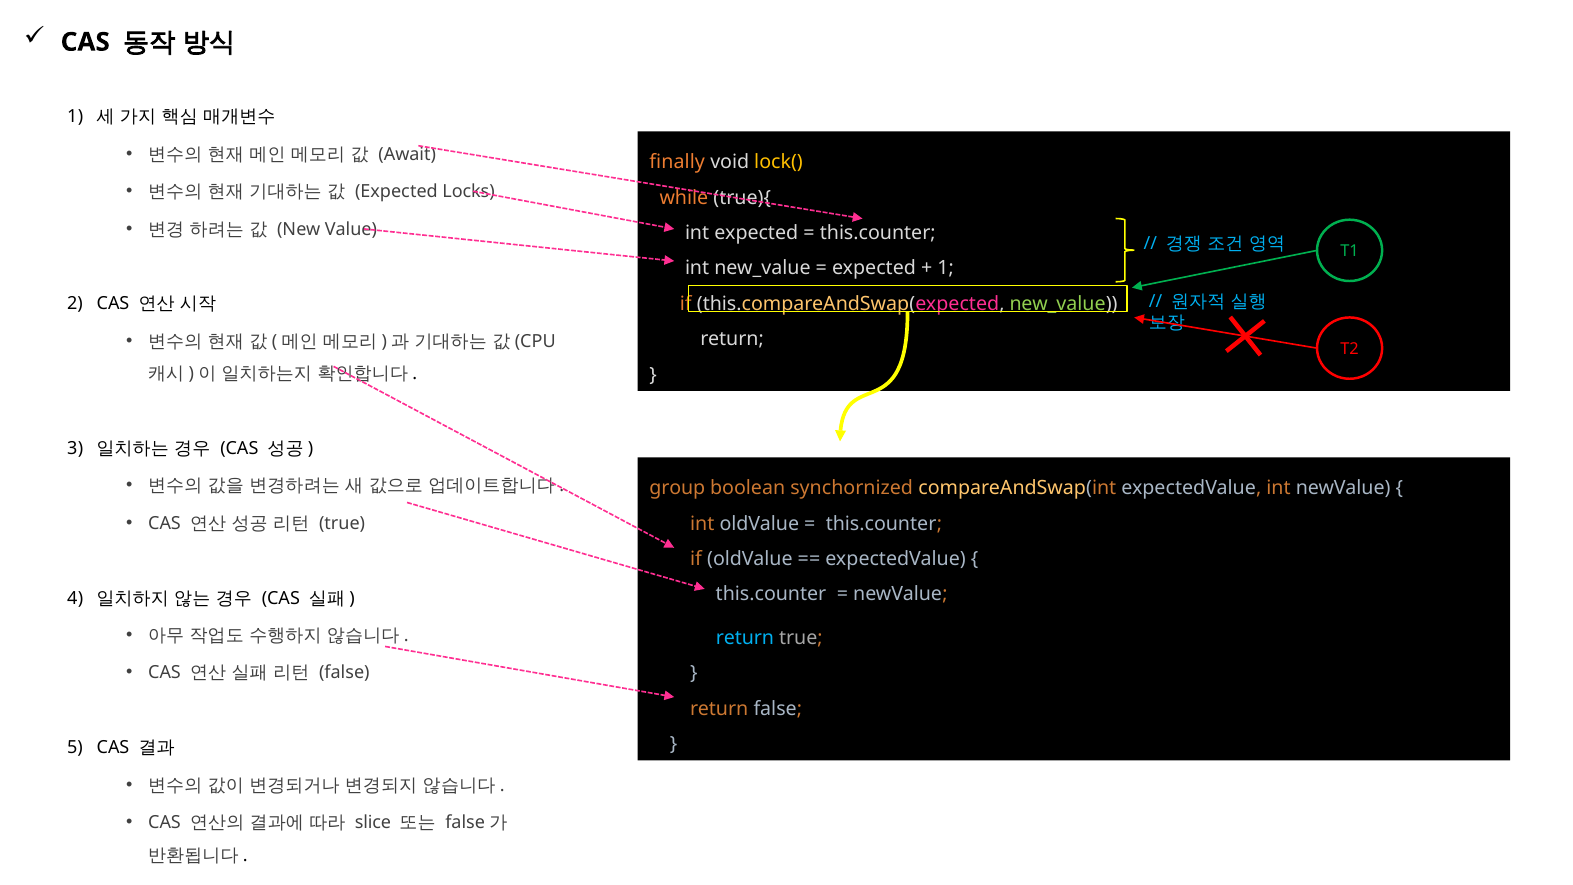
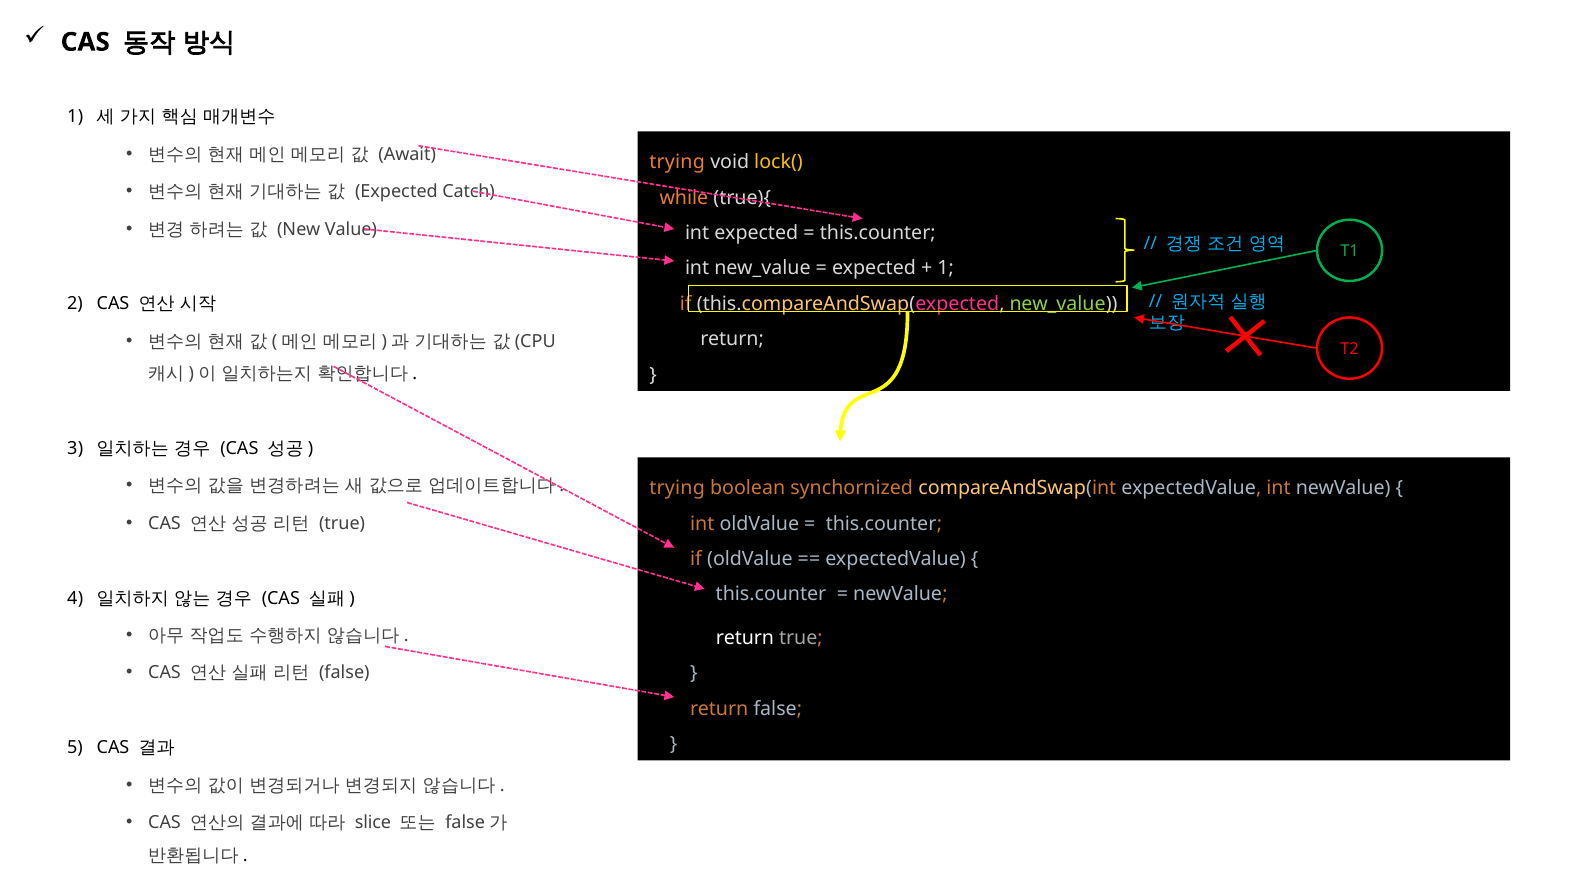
finally at (677, 162): finally -> trying
Locks: Locks -> Catch
group at (677, 488): group -> trying
return at (745, 638) colour: light blue -> white
